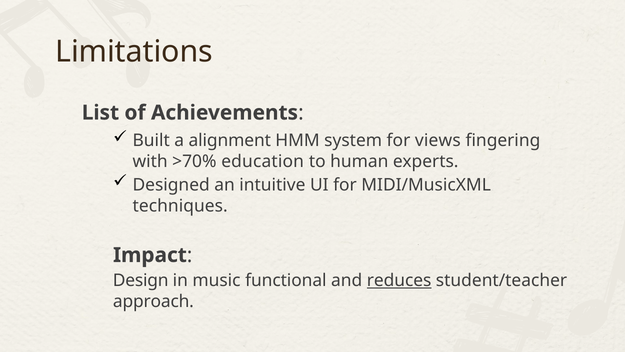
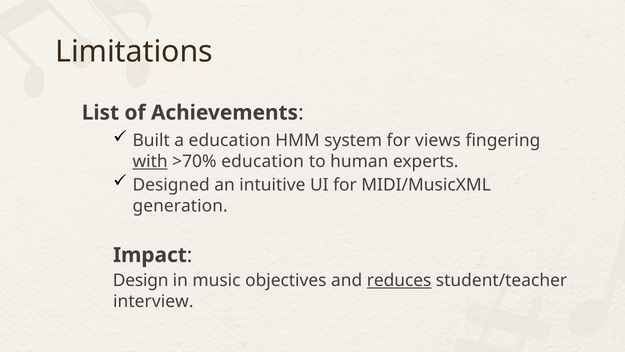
a alignment: alignment -> education
with underline: none -> present
techniques: techniques -> generation
functional: functional -> objectives
approach: approach -> interview
